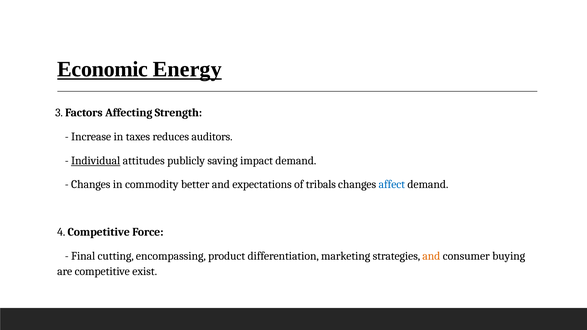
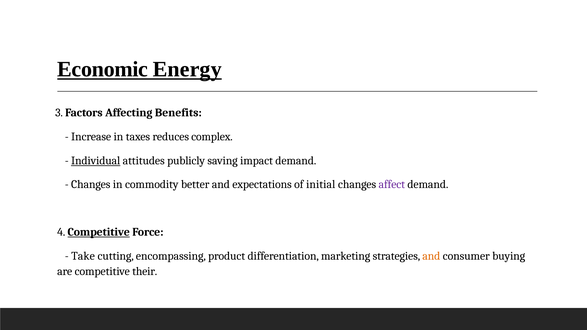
Strength: Strength -> Benefits
auditors: auditors -> complex
tribals: tribals -> initial
affect colour: blue -> purple
Competitive at (99, 232) underline: none -> present
Final: Final -> Take
exist: exist -> their
